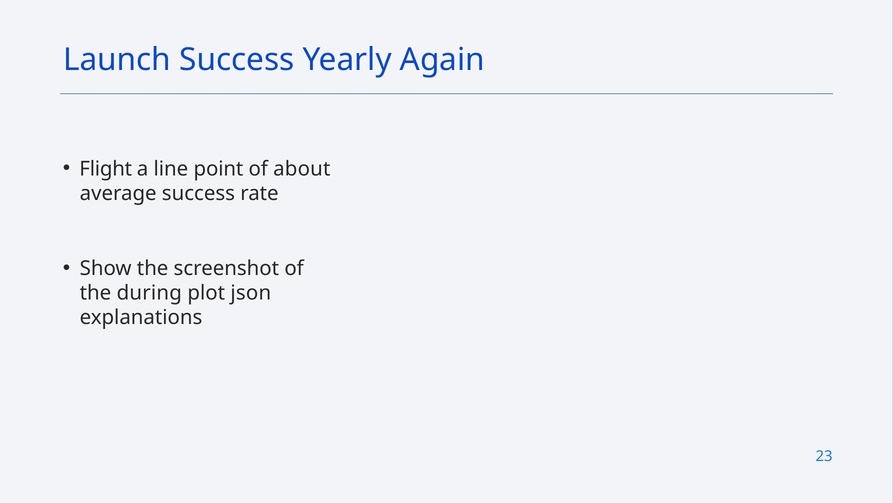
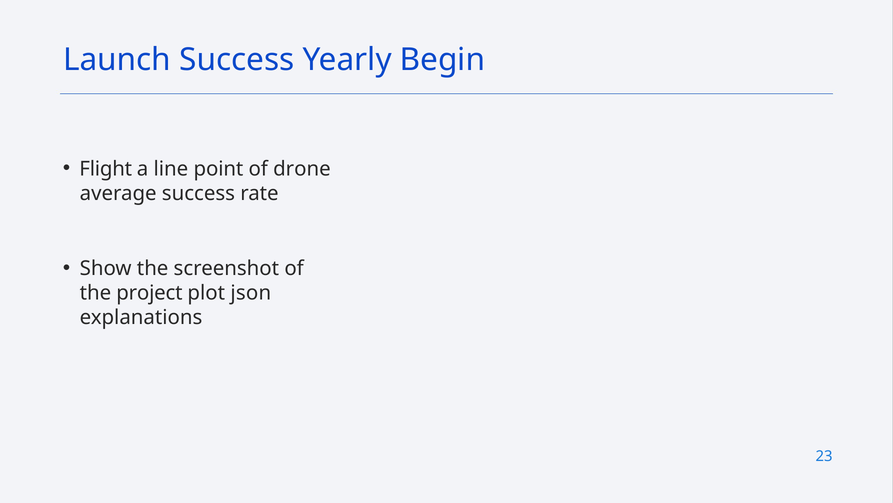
Again: Again -> Begin
about: about -> drone
during: during -> project
